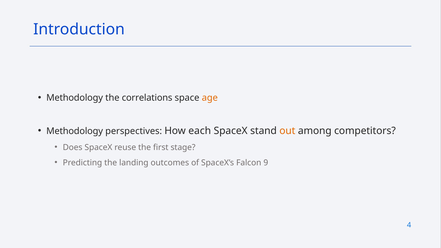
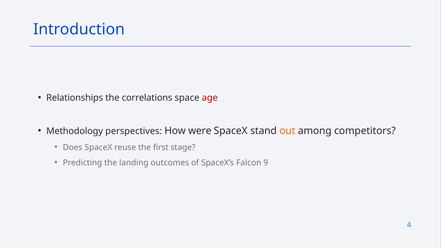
Methodology at (75, 98): Methodology -> Relationships
age colour: orange -> red
each: each -> were
